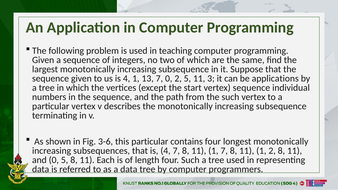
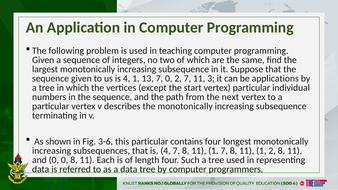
2 5: 5 -> 7
vertex sequence: sequence -> particular
the such: such -> next
0 5: 5 -> 0
